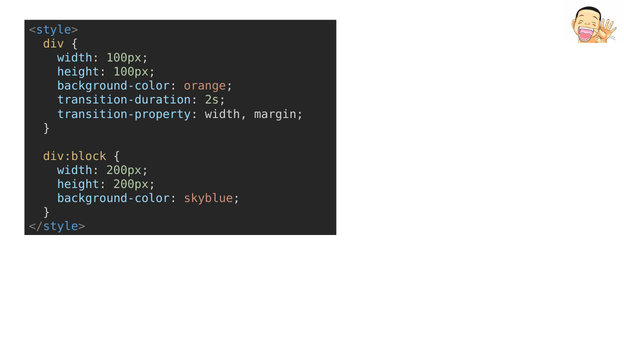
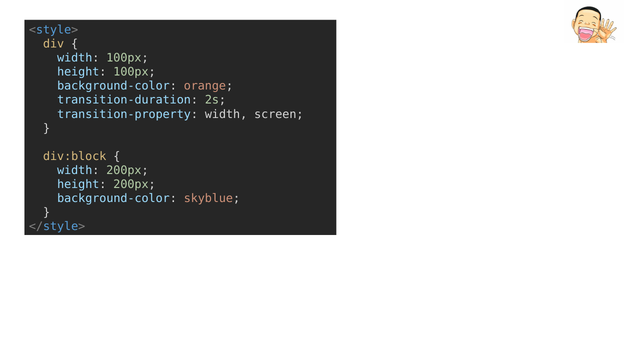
margin: margin -> screen
